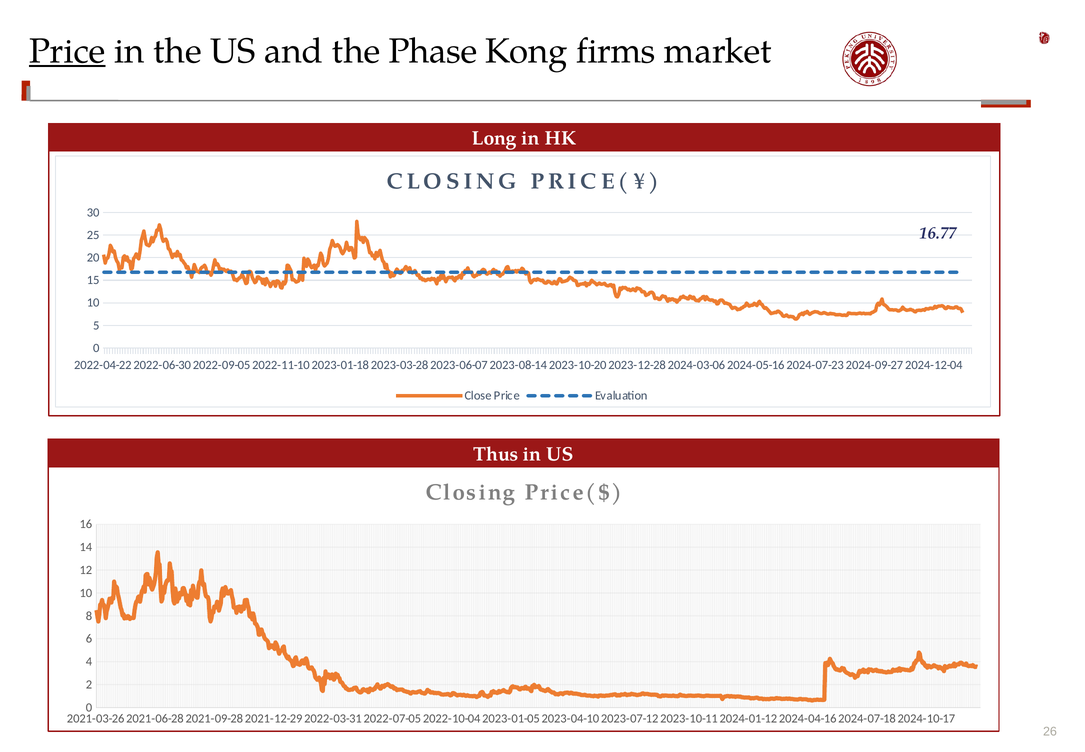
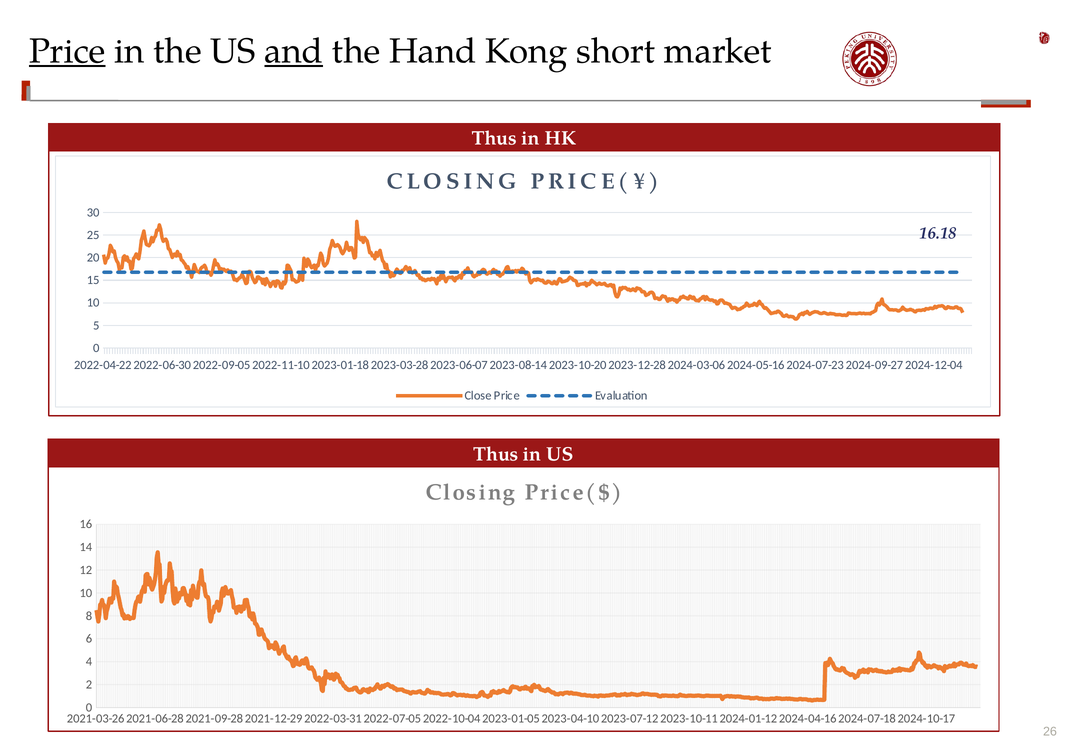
and underline: none -> present
Phase: Phase -> Hand
firms: firms -> short
Long at (494, 138): Long -> Thus
16.77: 16.77 -> 16.18
